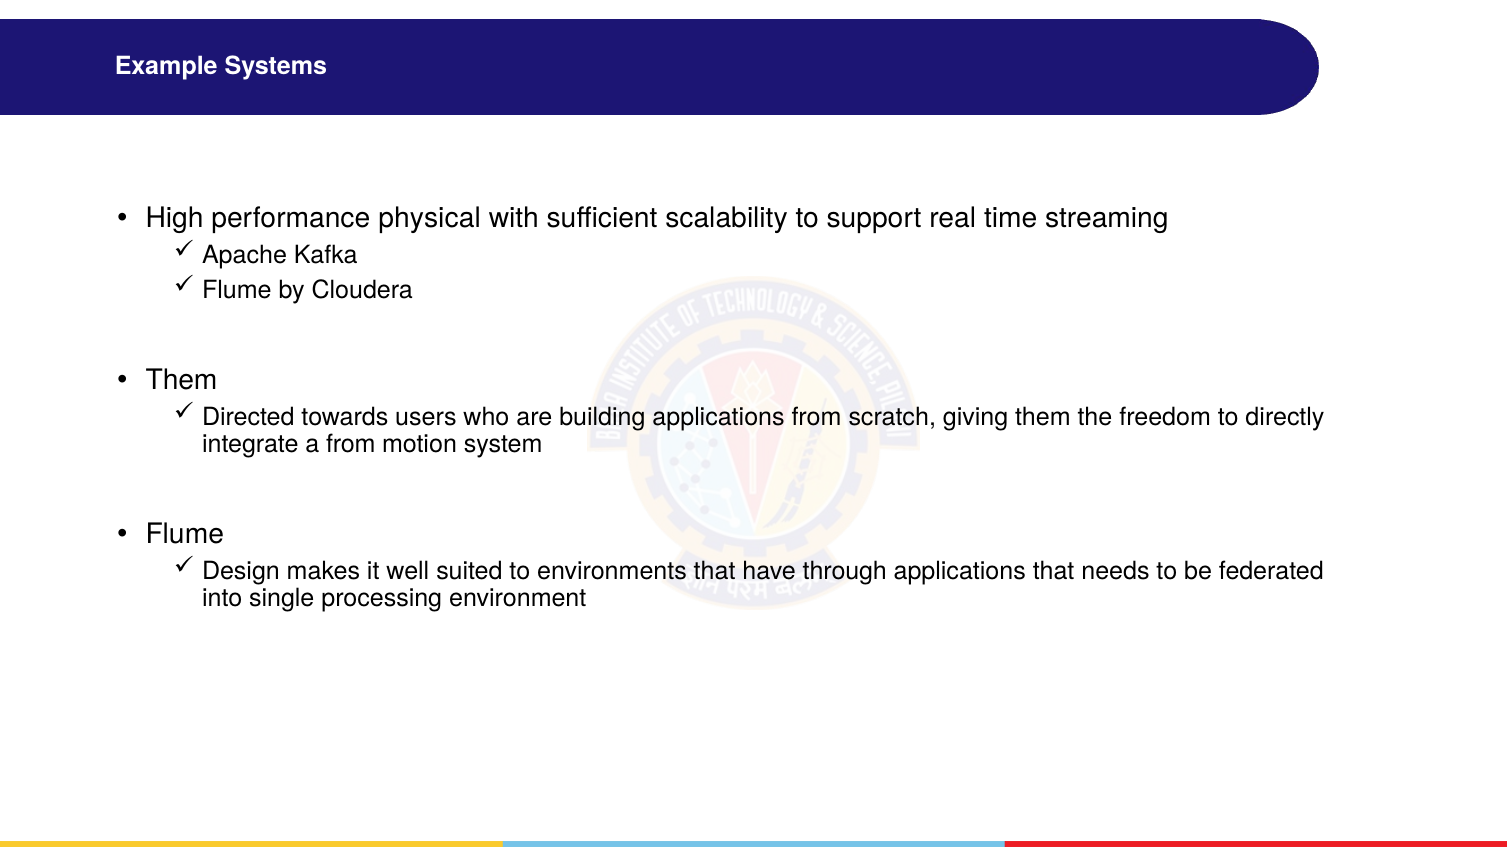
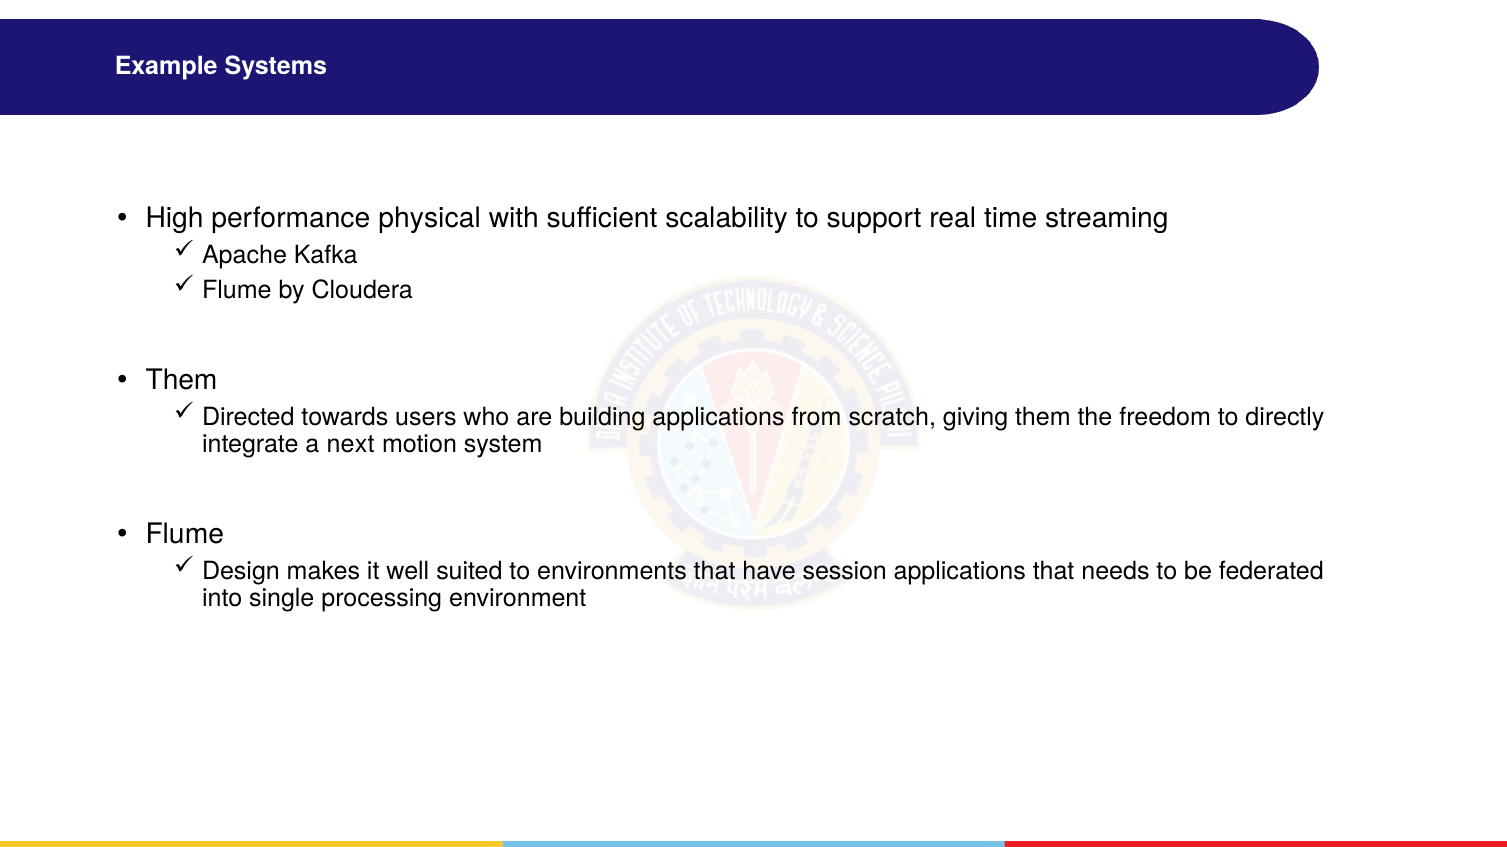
a from: from -> next
through: through -> session
